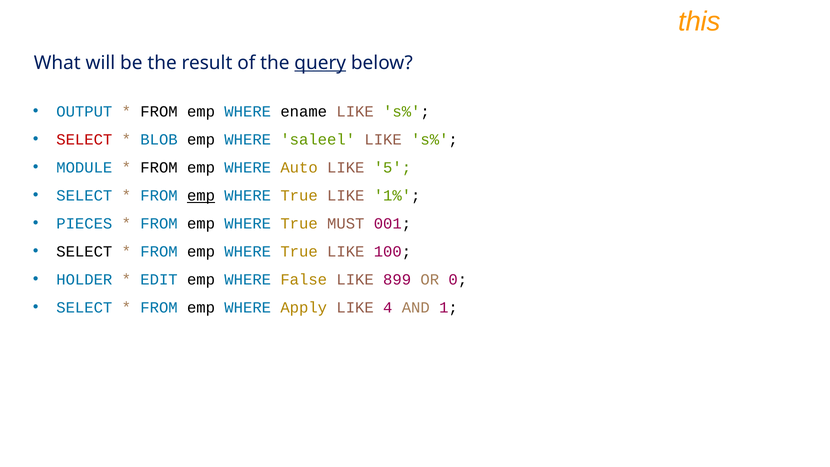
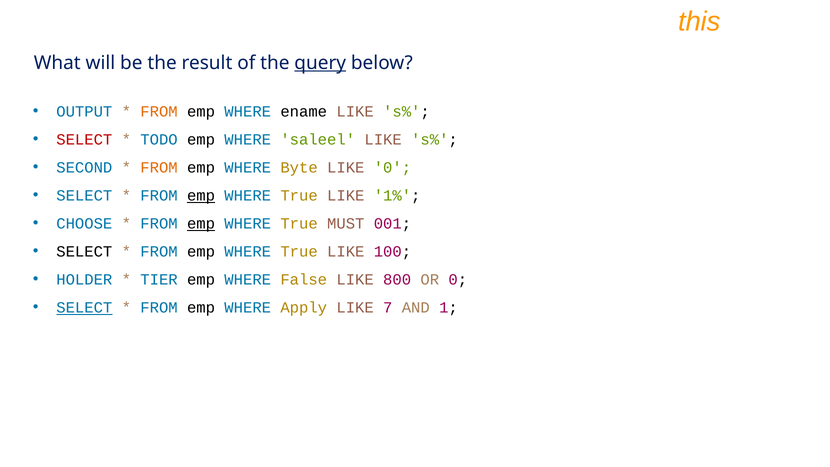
FROM at (159, 112) colour: black -> orange
BLOB: BLOB -> TODO
MODULE: MODULE -> SECOND
FROM at (159, 168) colour: black -> orange
Auto: Auto -> Byte
LIKE 5: 5 -> 0
PIECES: PIECES -> CHOOSE
emp at (201, 224) underline: none -> present
EDIT: EDIT -> TIER
899: 899 -> 800
SELECT at (84, 308) underline: none -> present
4: 4 -> 7
